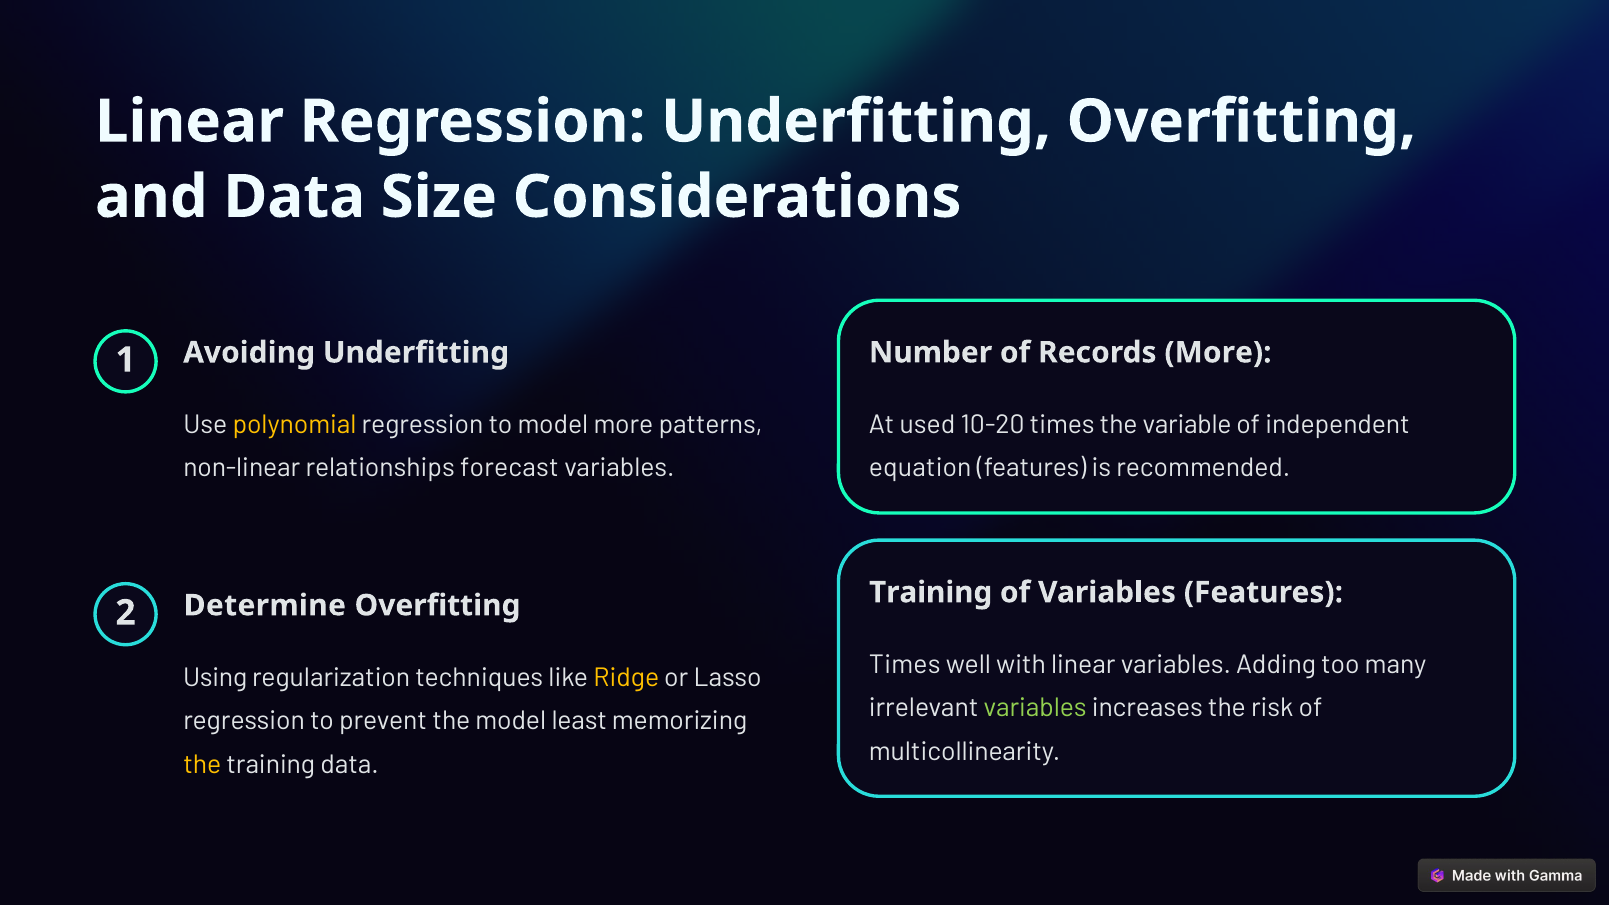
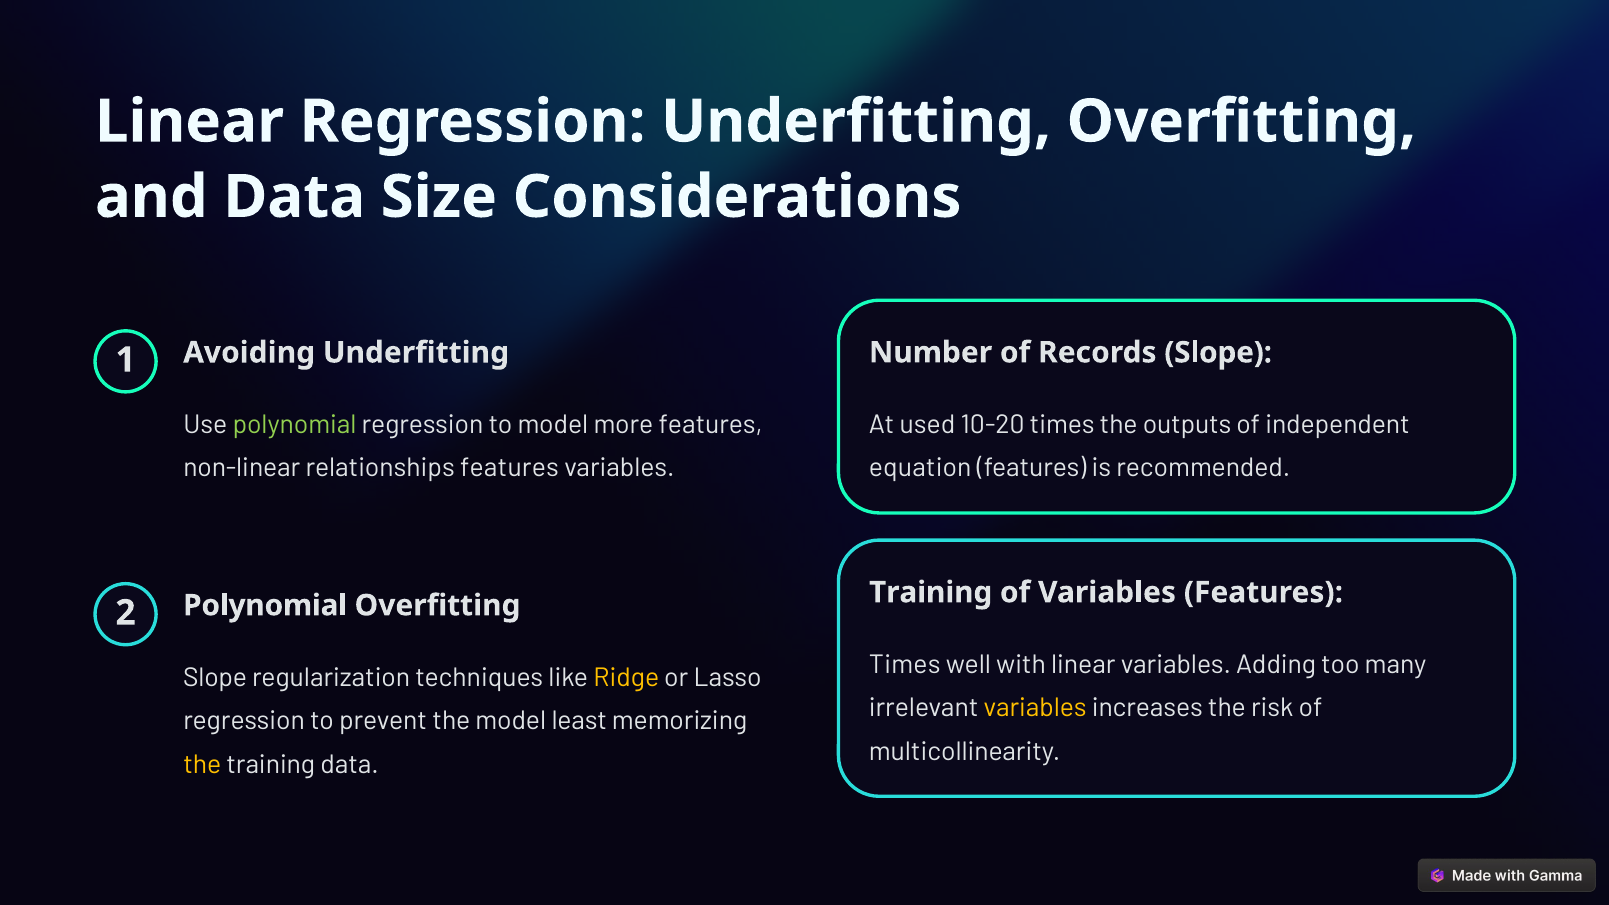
Records More: More -> Slope
polynomial at (295, 425) colour: yellow -> light green
more patterns: patterns -> features
variable: variable -> outputs
relationships forecast: forecast -> features
2 Determine: Determine -> Polynomial
Using at (215, 678): Using -> Slope
variables at (1035, 708) colour: light green -> yellow
